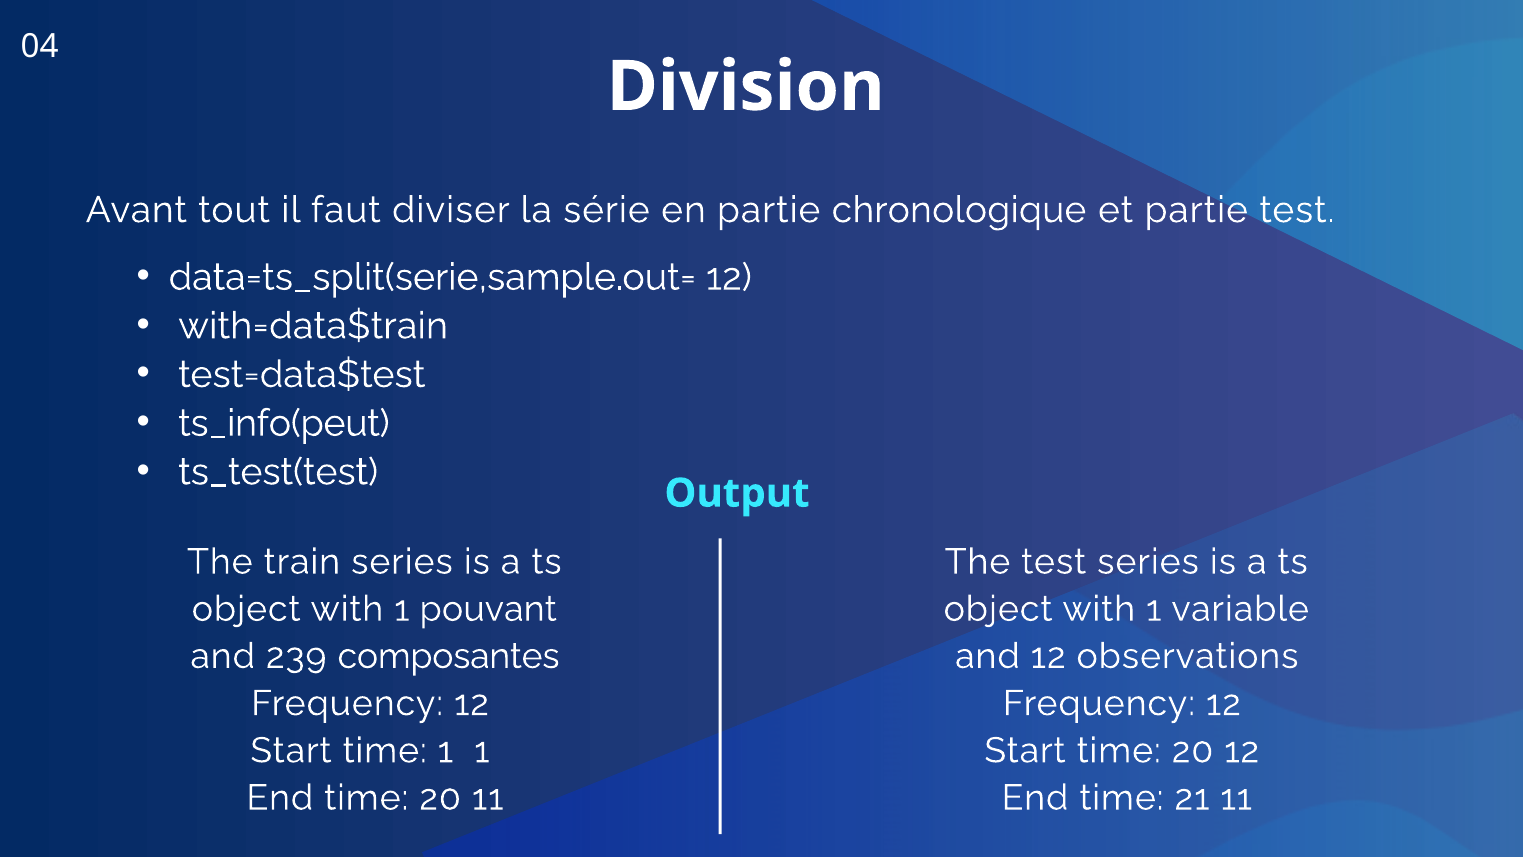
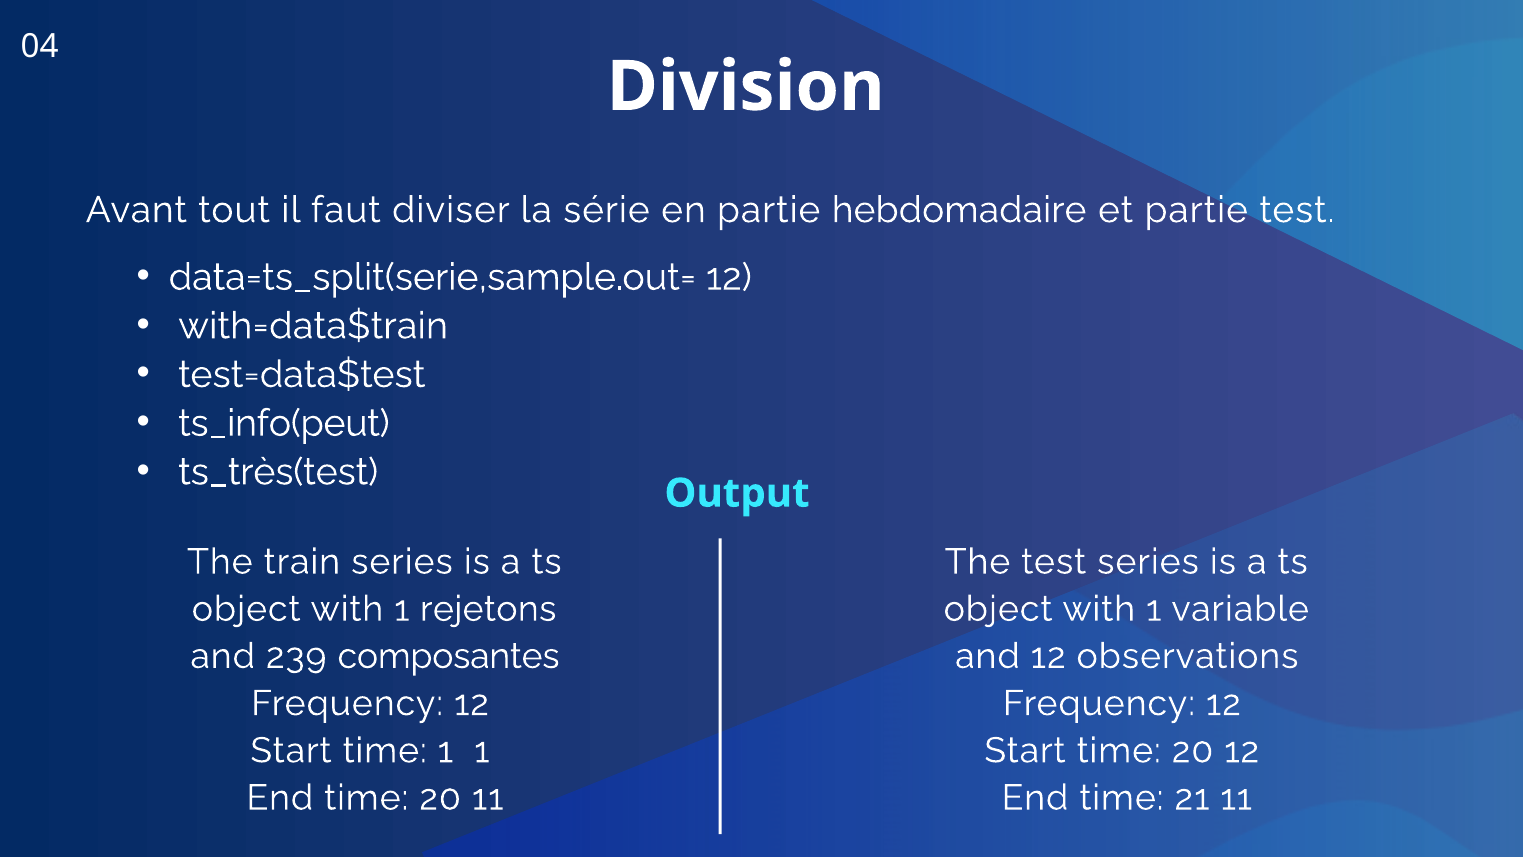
chronologique: chronologique -> hebdomadaire
ts_test(test: ts_test(test -> ts_très(test
pouvant: pouvant -> rejetons
